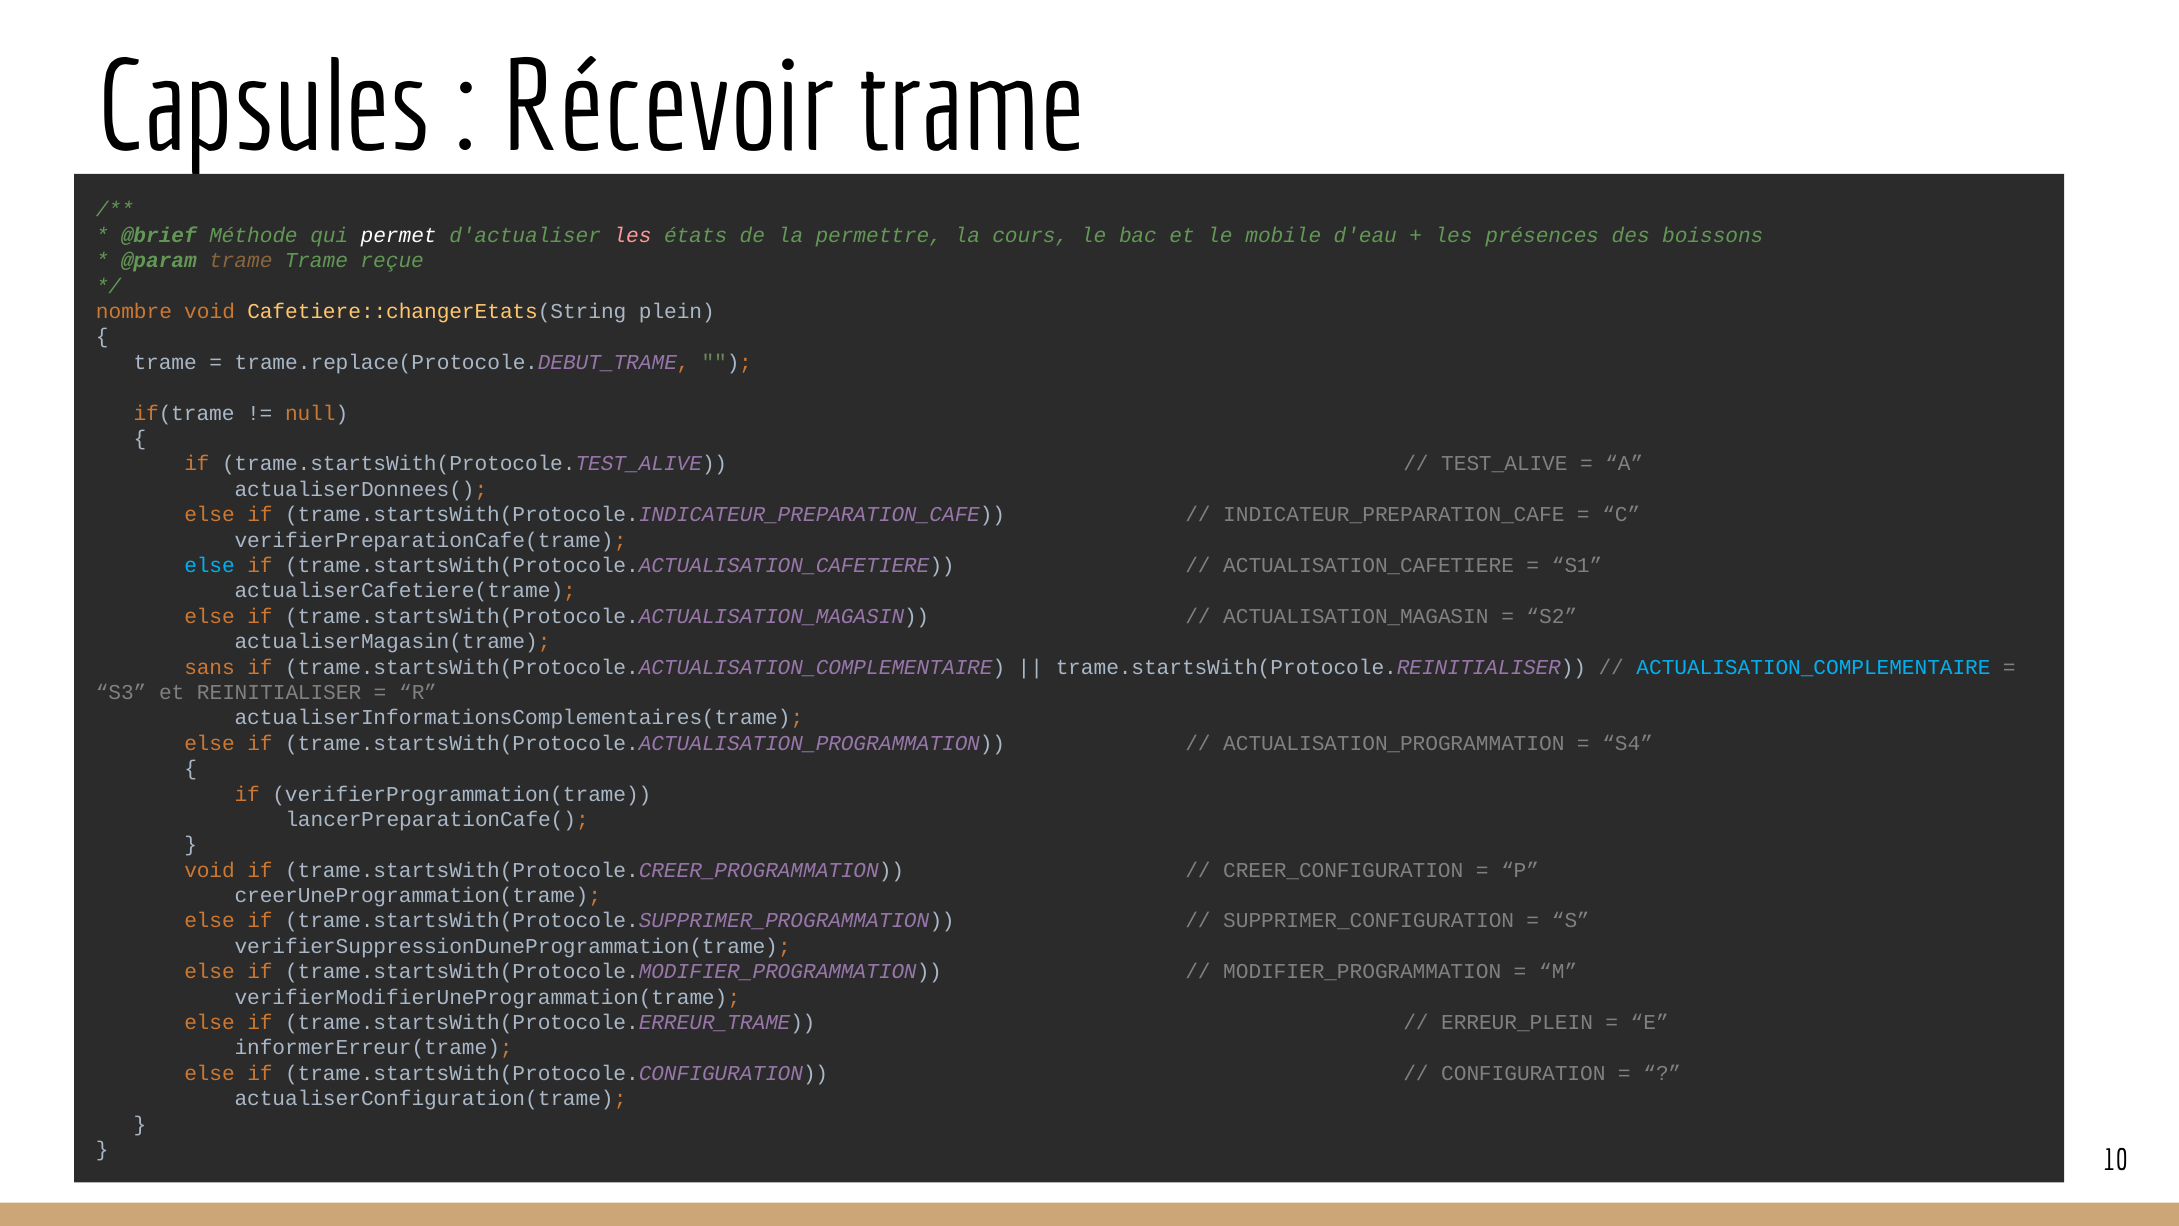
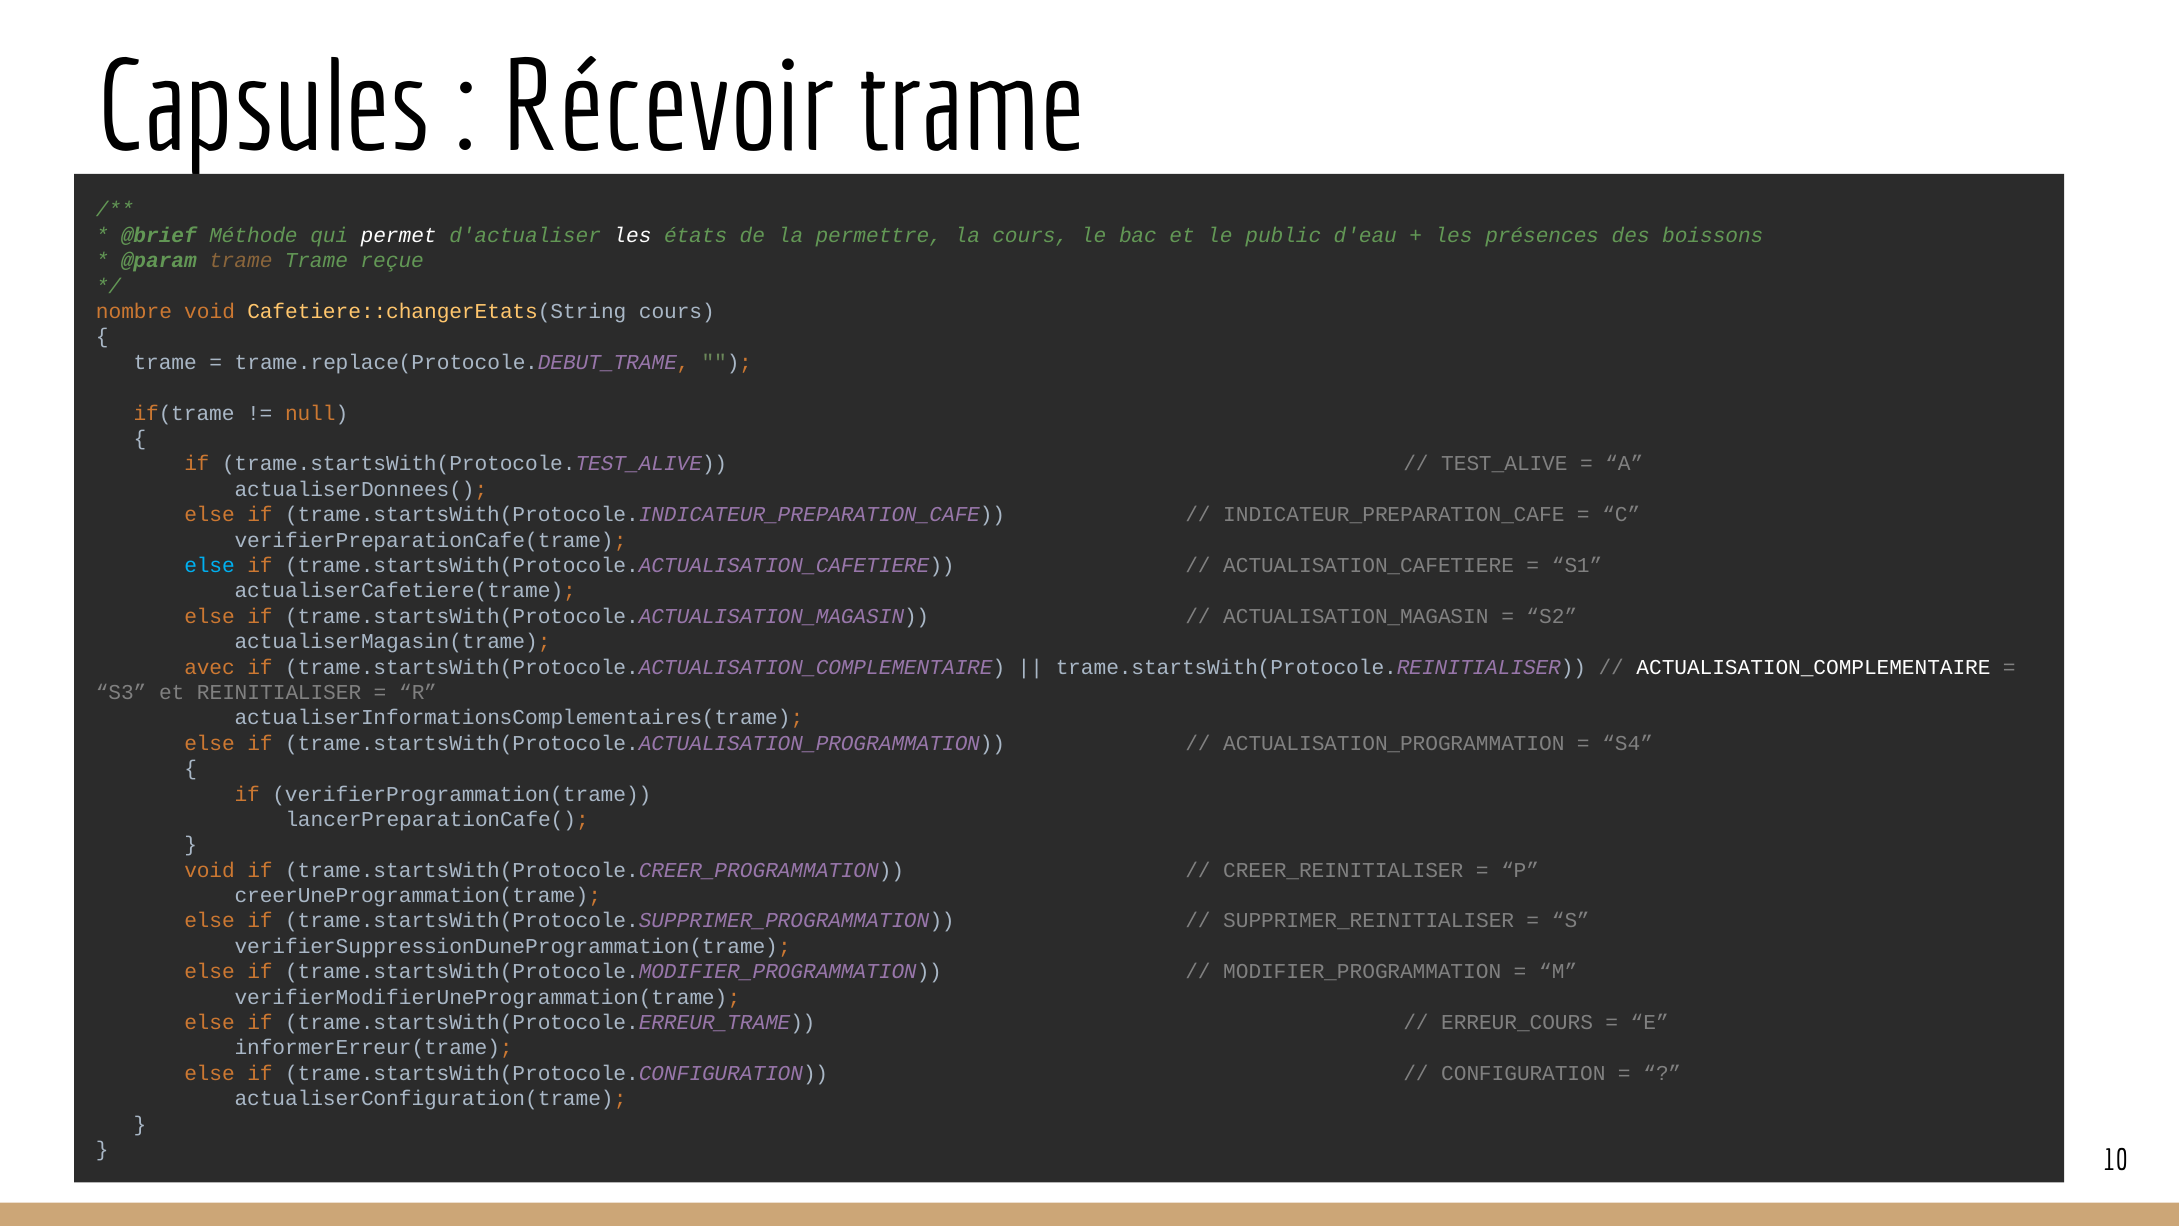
les at (632, 235) colour: pink -> white
mobile: mobile -> public
Cafetiere::changerEtats(String plein: plein -> cours
sans: sans -> avec
ACTUALISATION_COMPLEMENTAIRE colour: light blue -> white
CREER_CONFIGURATION: CREER_CONFIGURATION -> CREER_REINITIALISER
SUPPRIMER_CONFIGURATION: SUPPRIMER_CONFIGURATION -> SUPPRIMER_REINITIALISER
ERREUR_PLEIN: ERREUR_PLEIN -> ERREUR_COURS
